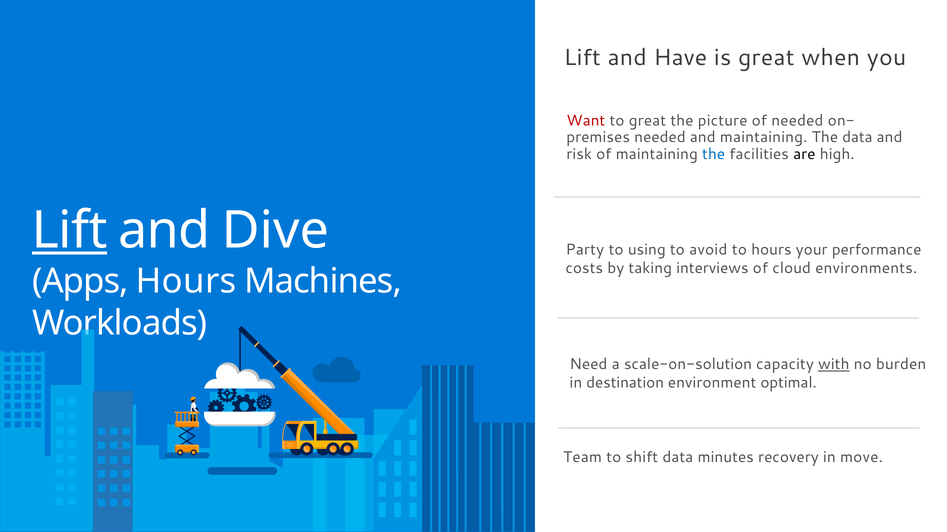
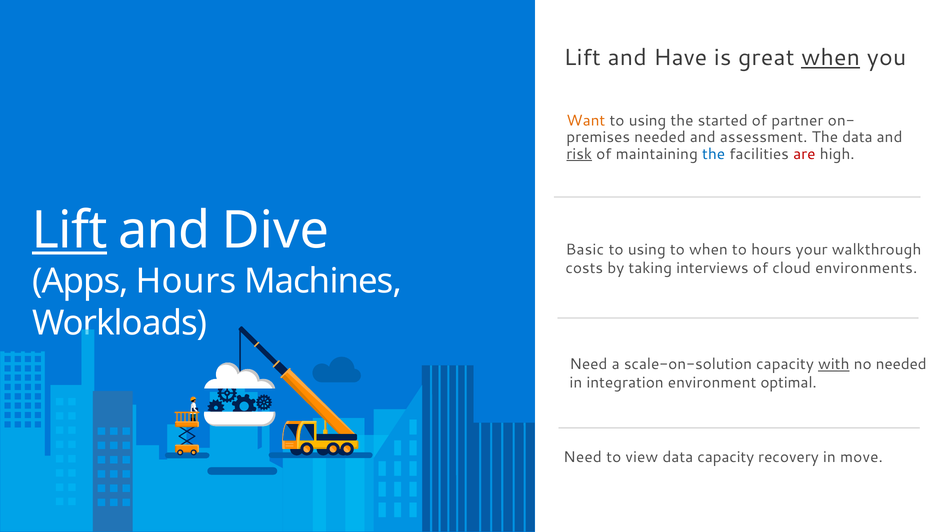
when at (831, 58) underline: none -> present
Want colour: red -> orange
great at (647, 121): great -> using
picture: picture -> started
of needed: needed -> partner
and maintaining: maintaining -> assessment
risk underline: none -> present
are colour: black -> red
Party: Party -> Basic
to avoid: avoid -> when
performance: performance -> walkthrough
no burden: burden -> needed
destination: destination -> integration
Team at (583, 457): Team -> Need
shift: shift -> view
data minutes: minutes -> capacity
